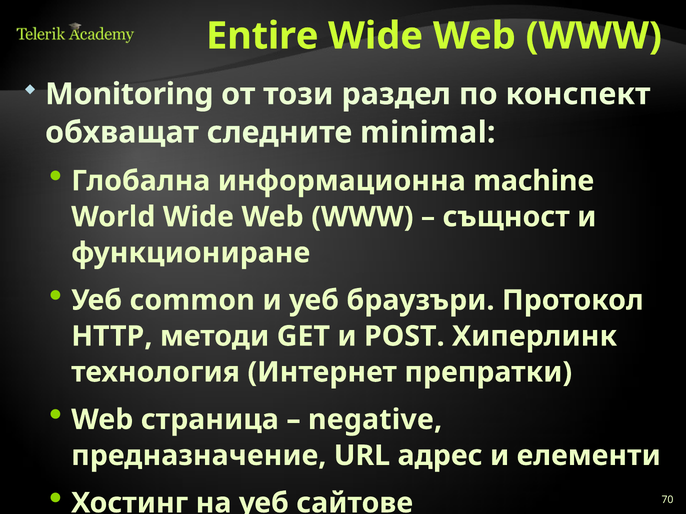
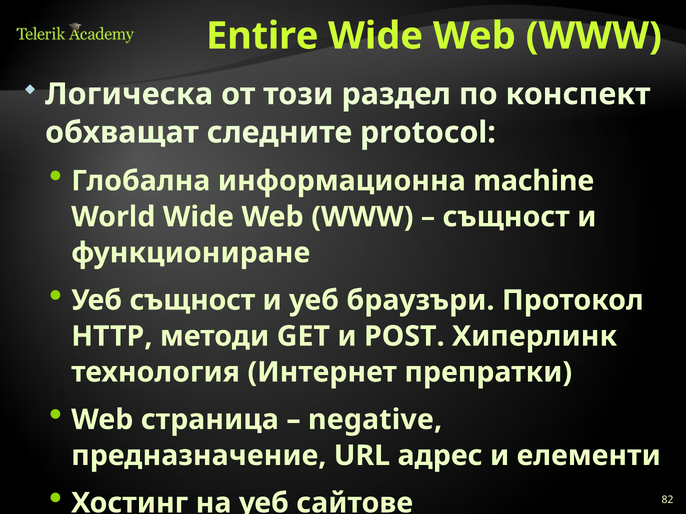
Monitoring: Monitoring -> Логическа
minimal: minimal -> protocol
Уеб common: common -> същност
70: 70 -> 82
